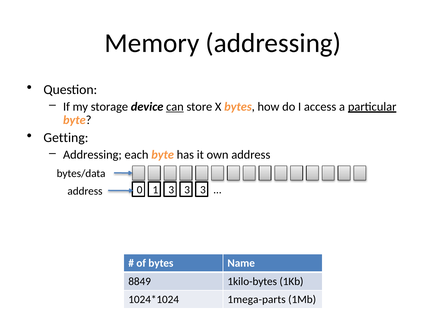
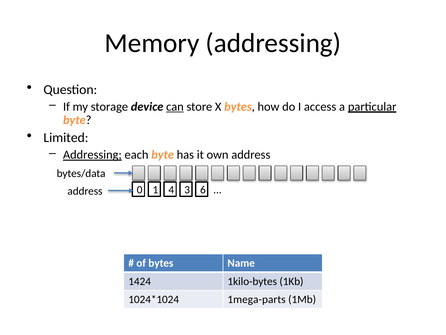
Getting: Getting -> Limited
Addressing at (92, 155) underline: none -> present
1 3: 3 -> 4
3 at (203, 190): 3 -> 6
8849: 8849 -> 1424
